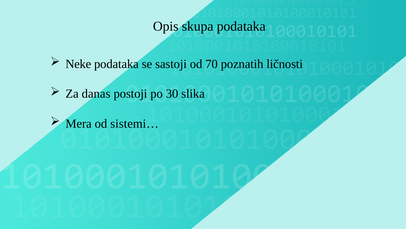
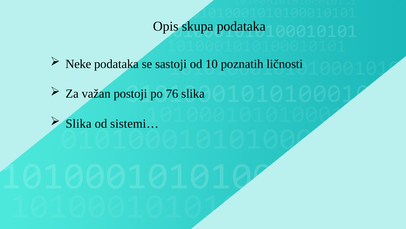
70: 70 -> 10
danas: danas -> važan
30: 30 -> 76
Mera at (79, 123): Mera -> Slika
